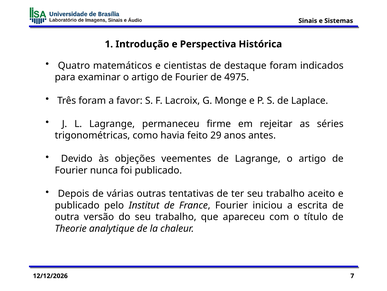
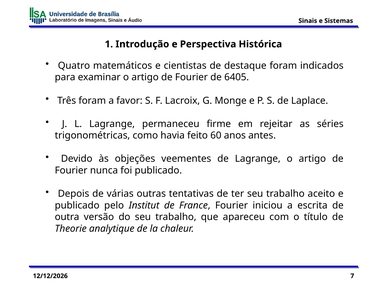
4975: 4975 -> 6405
29: 29 -> 60
